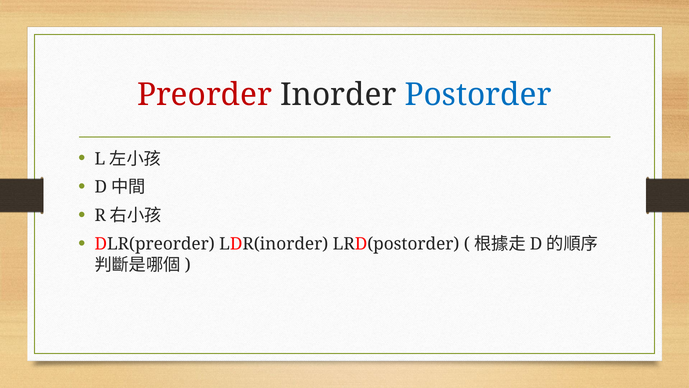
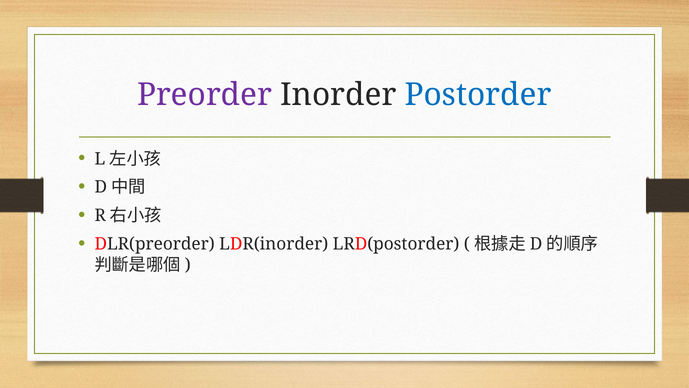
Preorder colour: red -> purple
